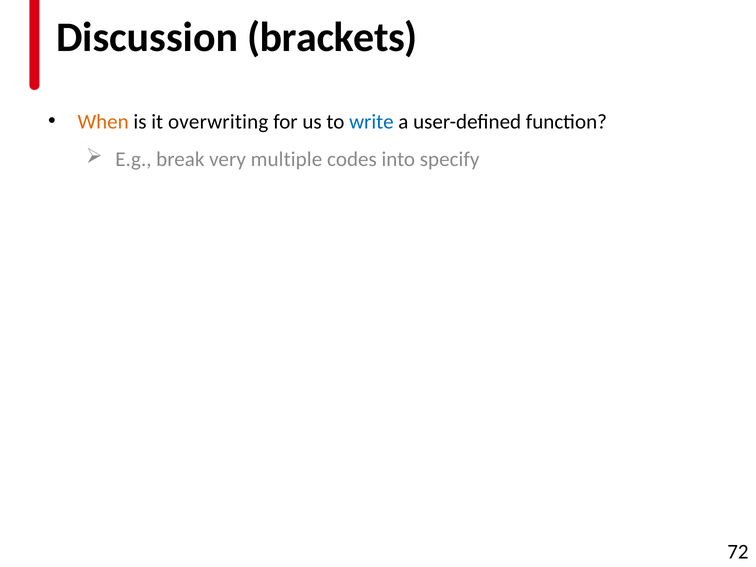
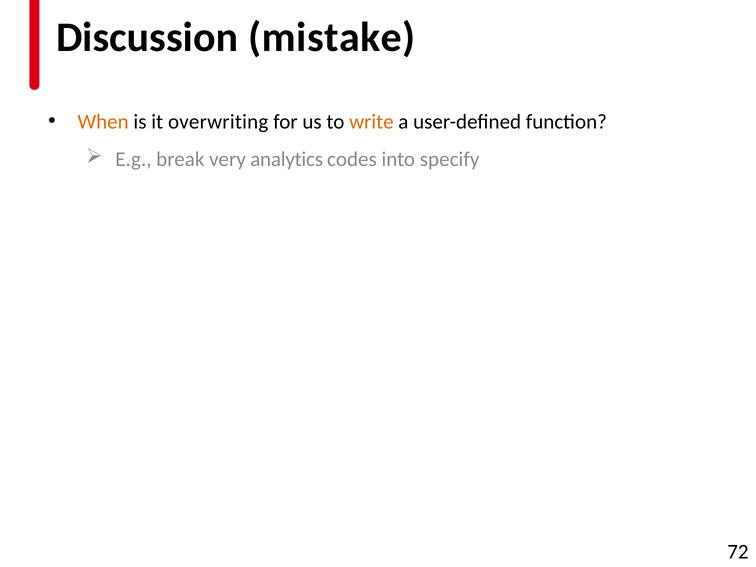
brackets: brackets -> mistake
write colour: blue -> orange
multiple: multiple -> analytics
